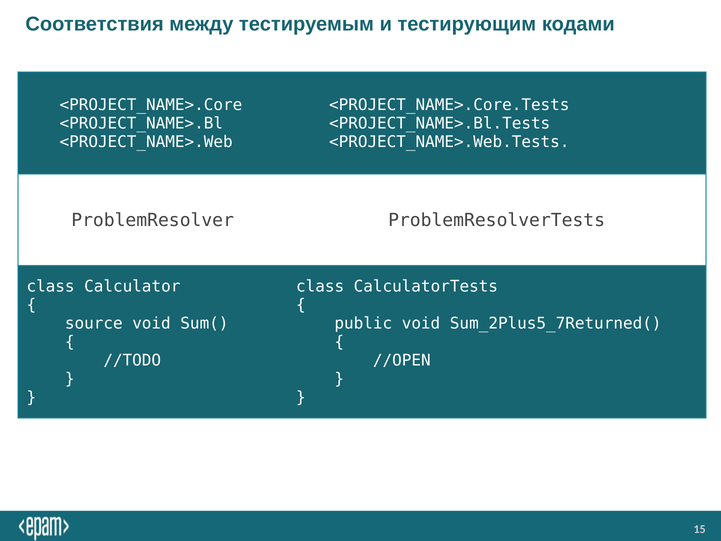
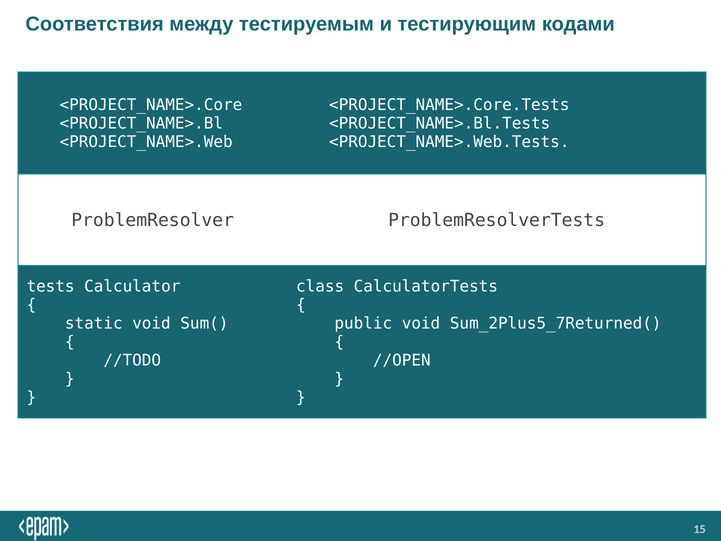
class at (51, 286): class -> tests
source: source -> static
